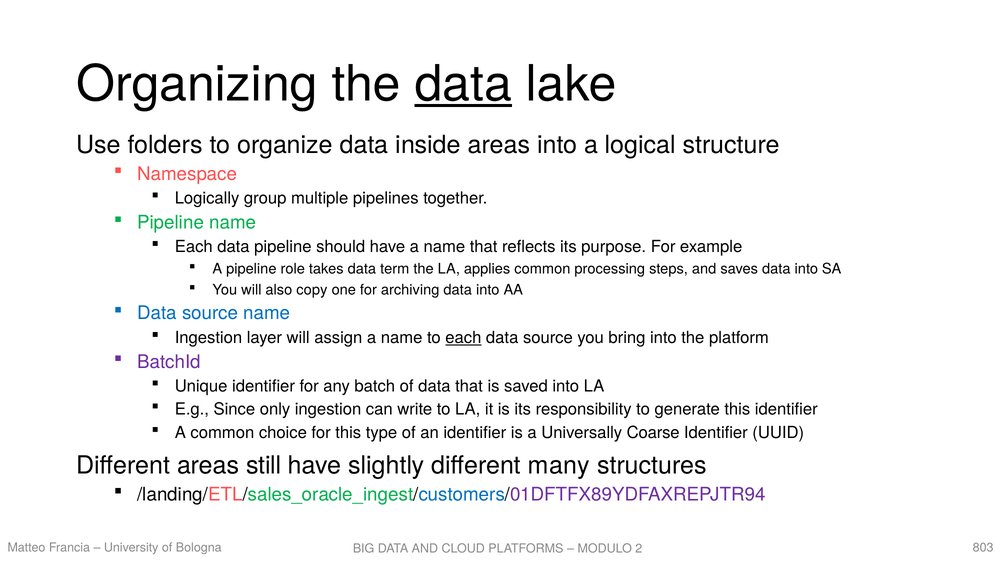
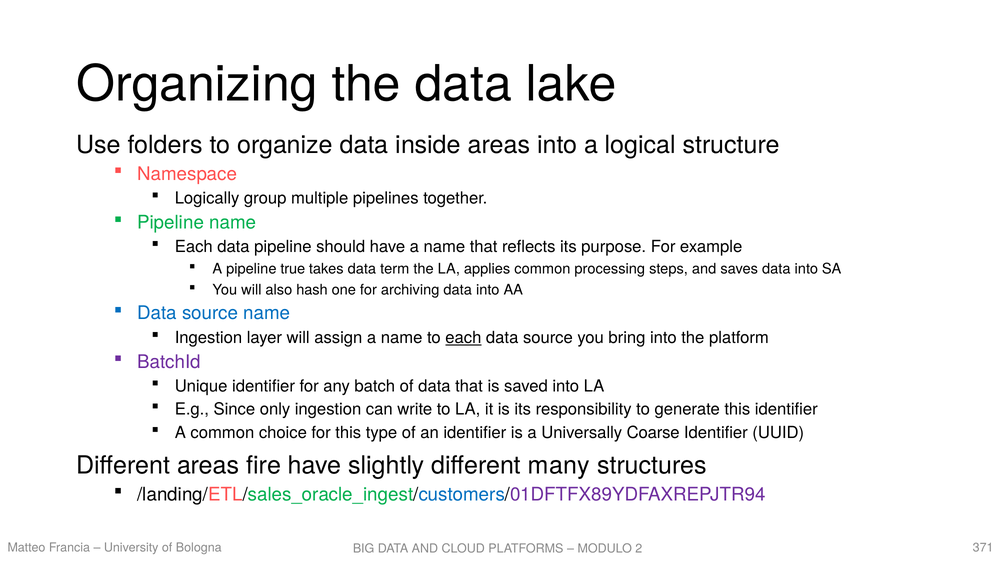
data at (463, 84) underline: present -> none
role: role -> true
copy: copy -> hash
still: still -> fire
803: 803 -> 371
